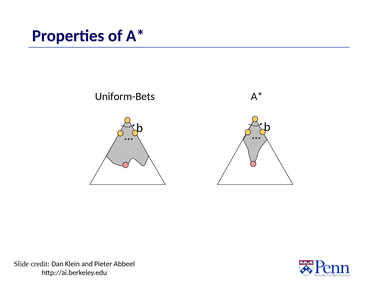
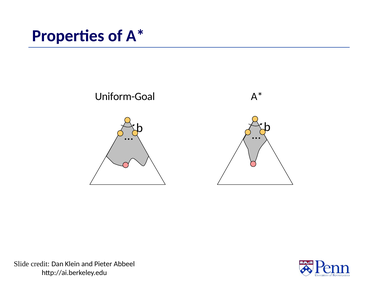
Uniform-Bets: Uniform-Bets -> Uniform-Goal
